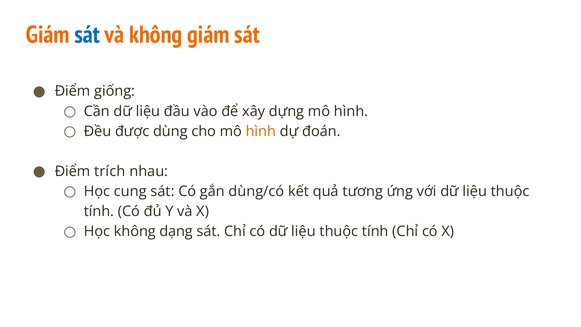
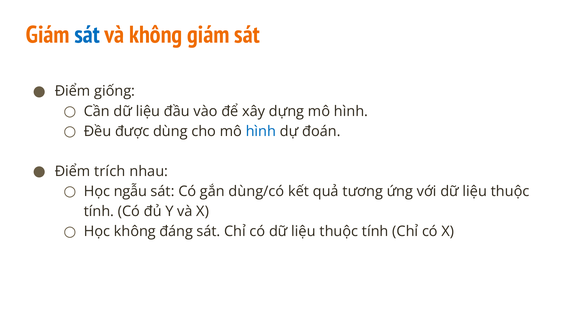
hình at (261, 131) colour: orange -> blue
cung: cung -> ngẫu
dạng: dạng -> đáng
